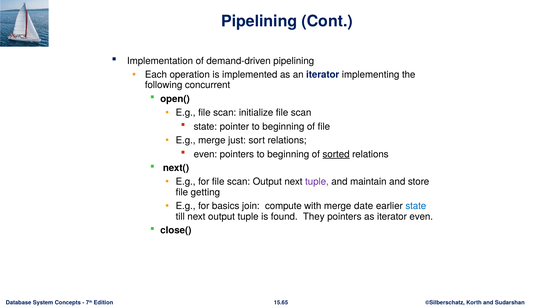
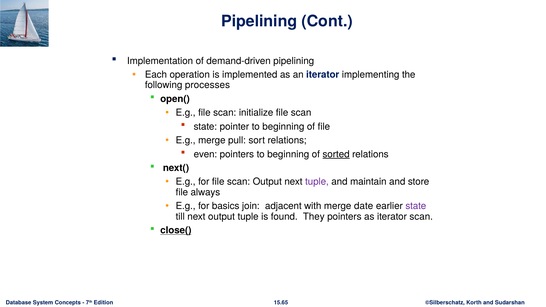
concurrent: concurrent -> processes
just: just -> pull
getting: getting -> always
compute: compute -> adjacent
state at (416, 206) colour: blue -> purple
iterator even: even -> scan
close( underline: none -> present
